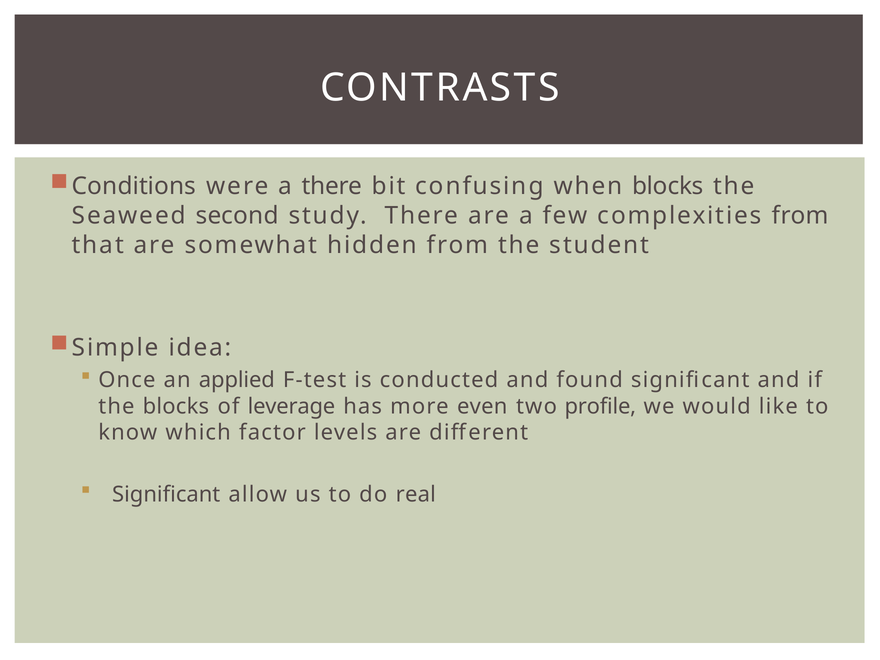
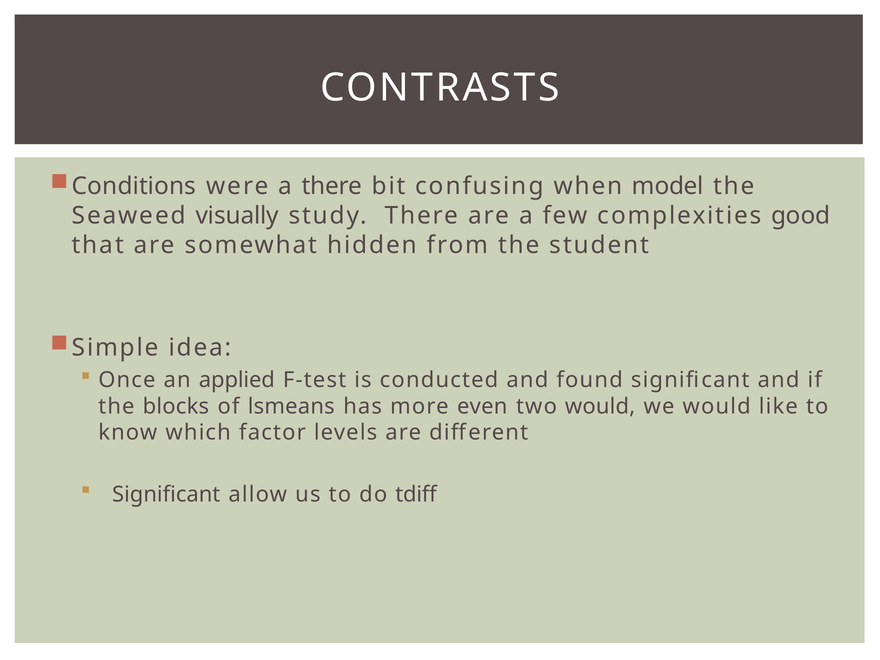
when blocks: blocks -> model
second: second -> visually
complexities from: from -> good
leverage: leverage -> lsmeans
two profile: profile -> would
real: real -> tdiff
